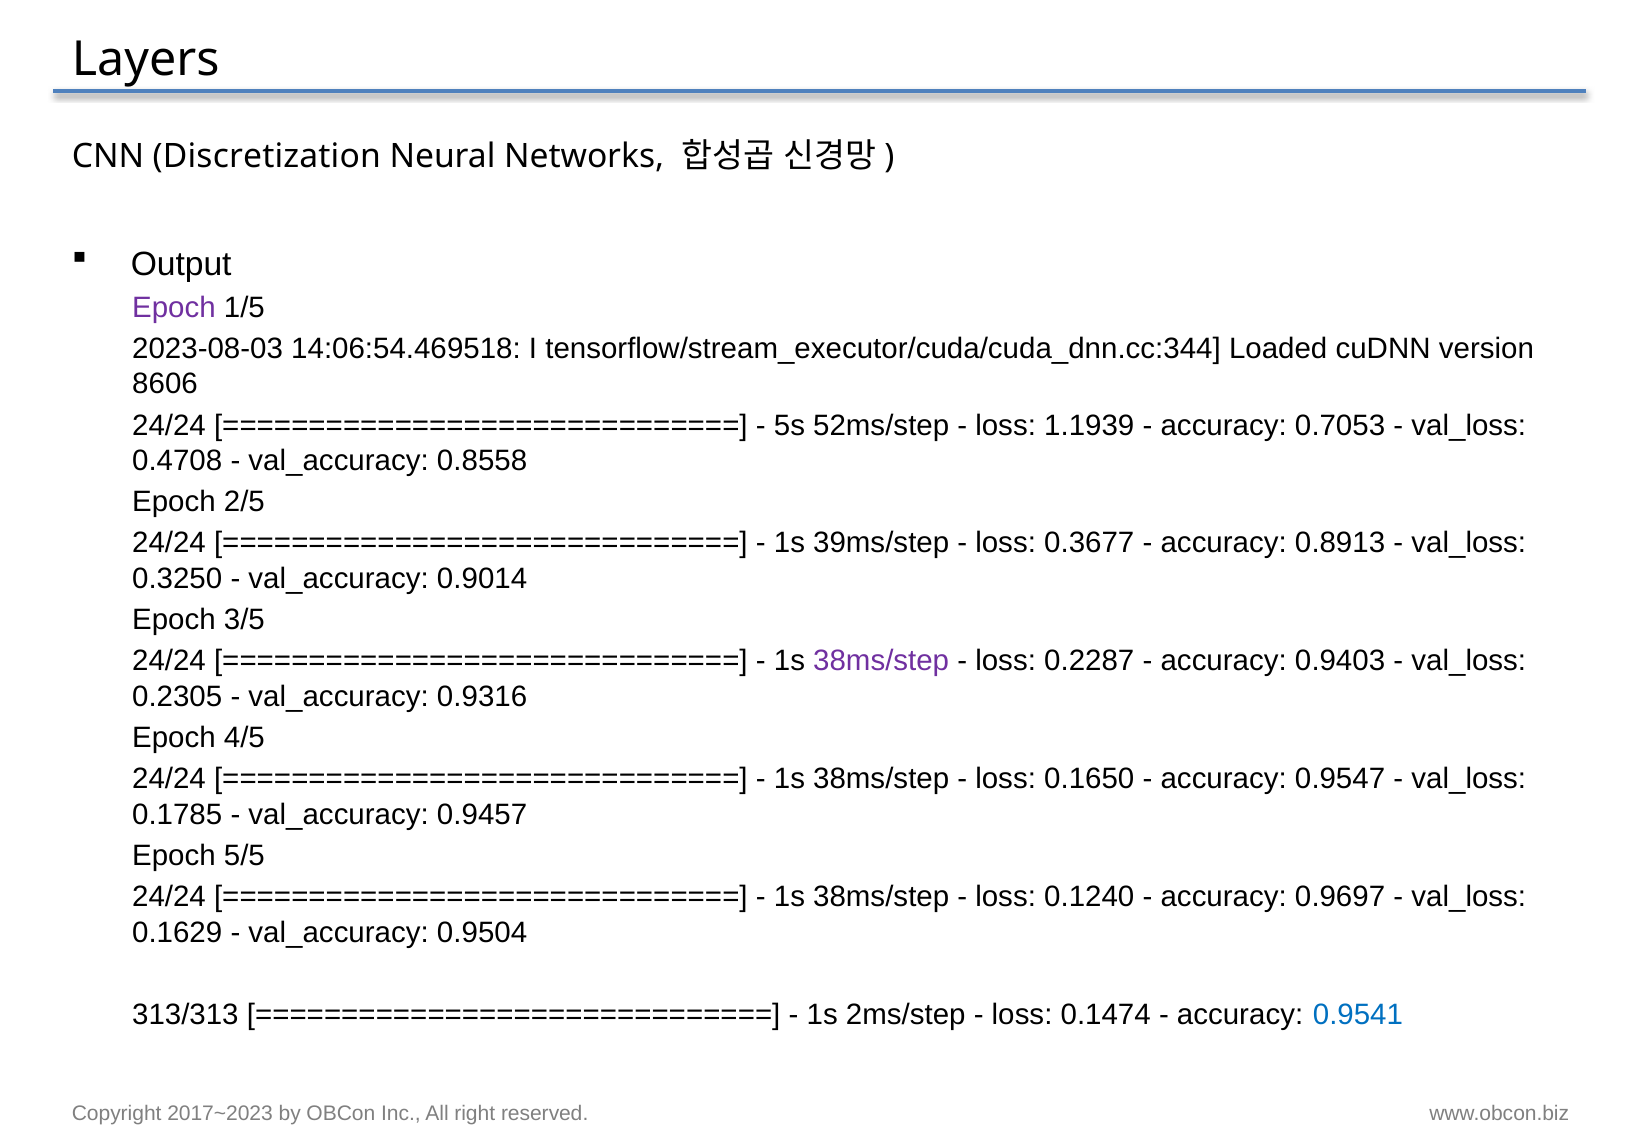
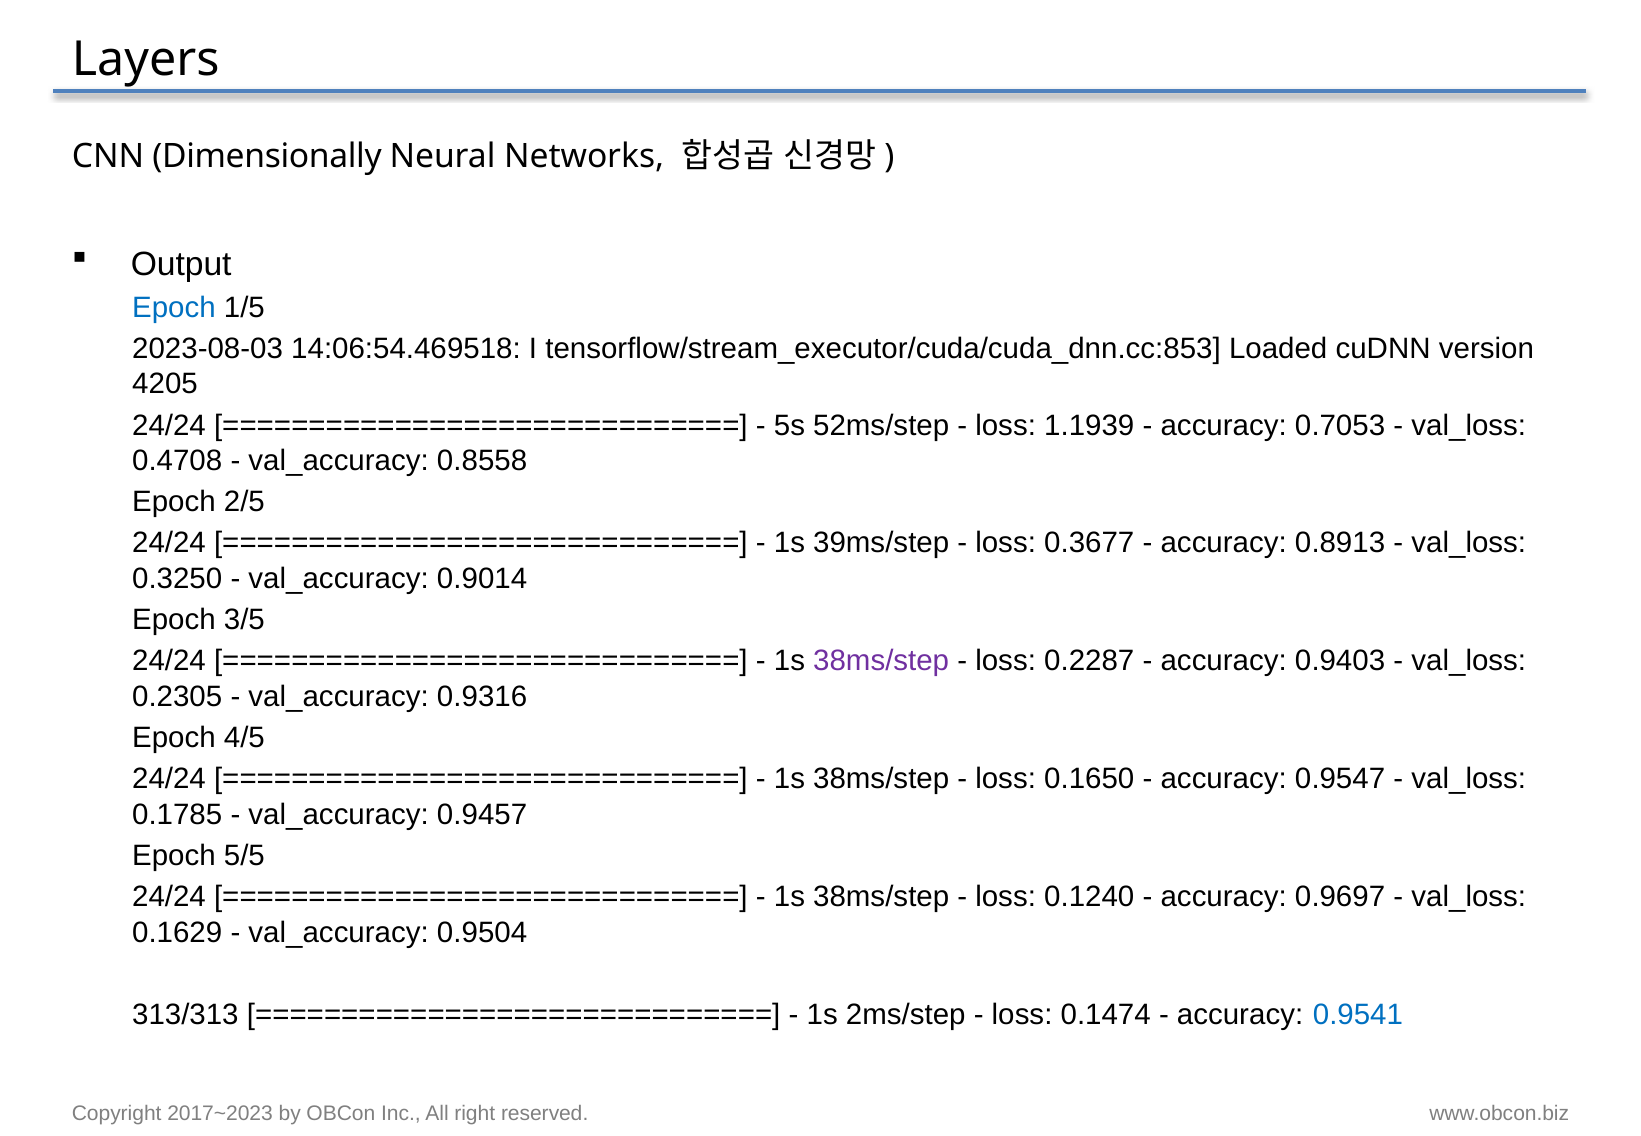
Discretization: Discretization -> Dimensionally
Epoch at (174, 307) colour: purple -> blue
tensorflow/stream_executor/cuda/cuda_dnn.cc:344: tensorflow/stream_executor/cuda/cuda_dnn.cc:344 -> tensorflow/stream_executor/cuda/cuda_dnn.cc:853
8606: 8606 -> 4205
